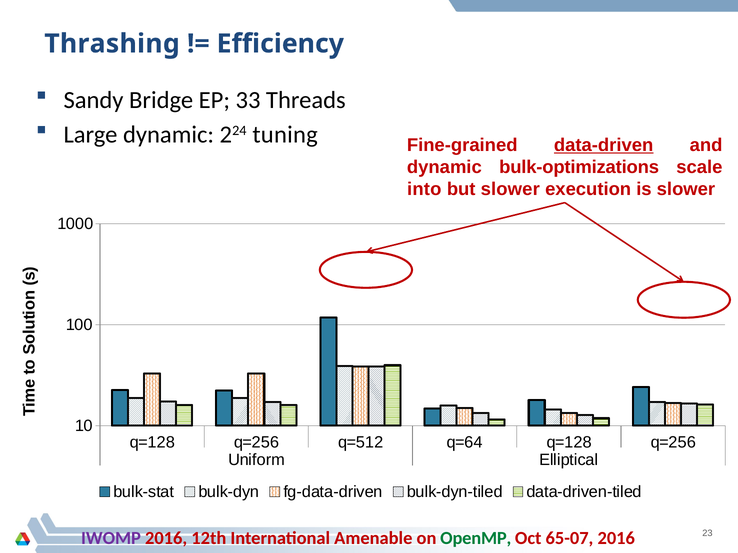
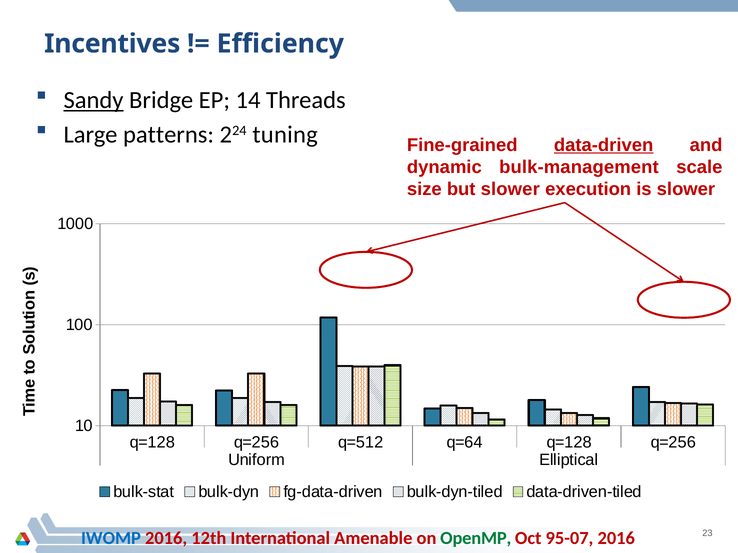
Thrashing: Thrashing -> Incentives
Sandy underline: none -> present
33: 33 -> 14
Large dynamic: dynamic -> patterns
bulk-optimizations: bulk-optimizations -> bulk-management
into: into -> size
IWOMP colour: purple -> blue
65-07: 65-07 -> 95-07
